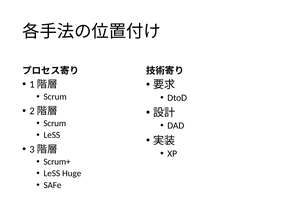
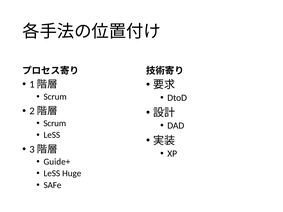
Scrum+: Scrum+ -> Guide+
